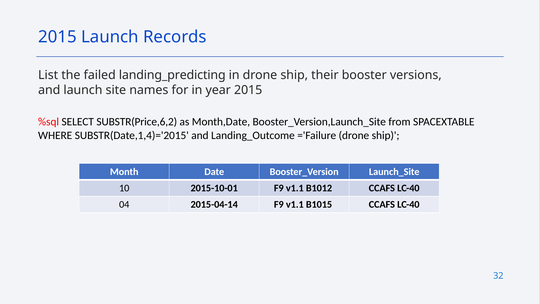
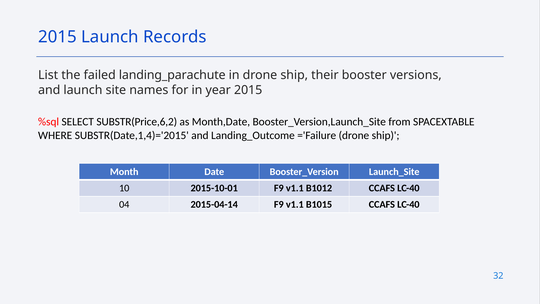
landing_predicting: landing_predicting -> landing_parachute
